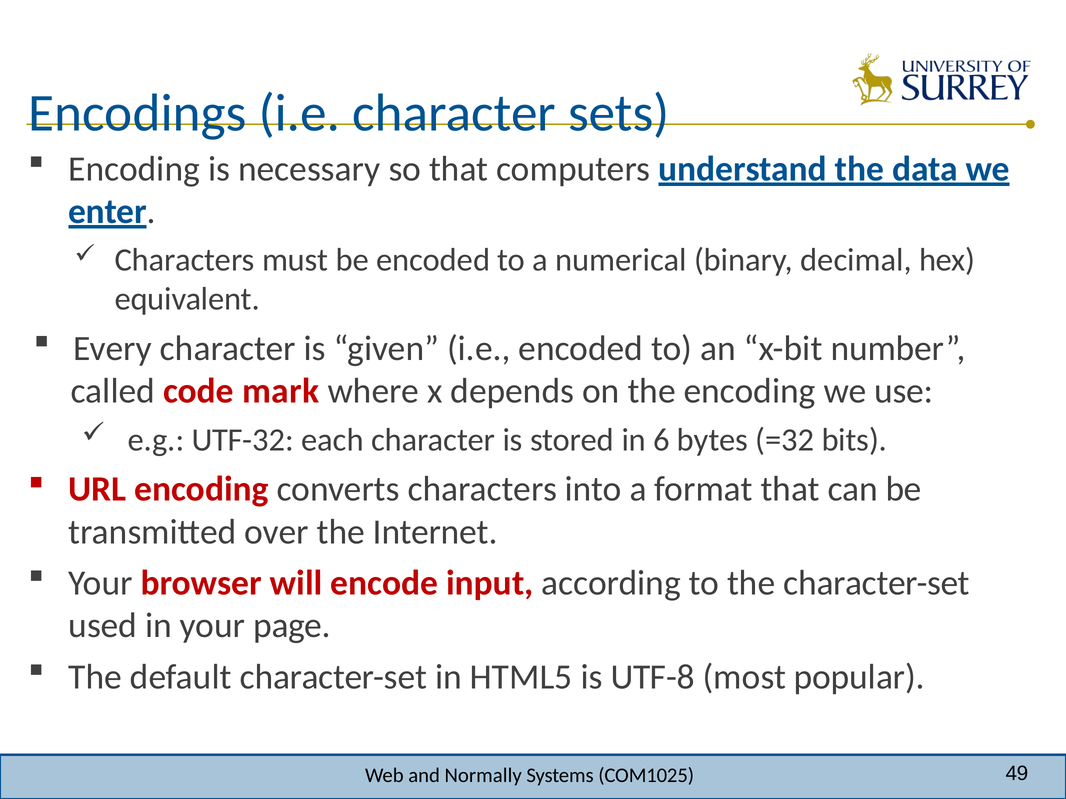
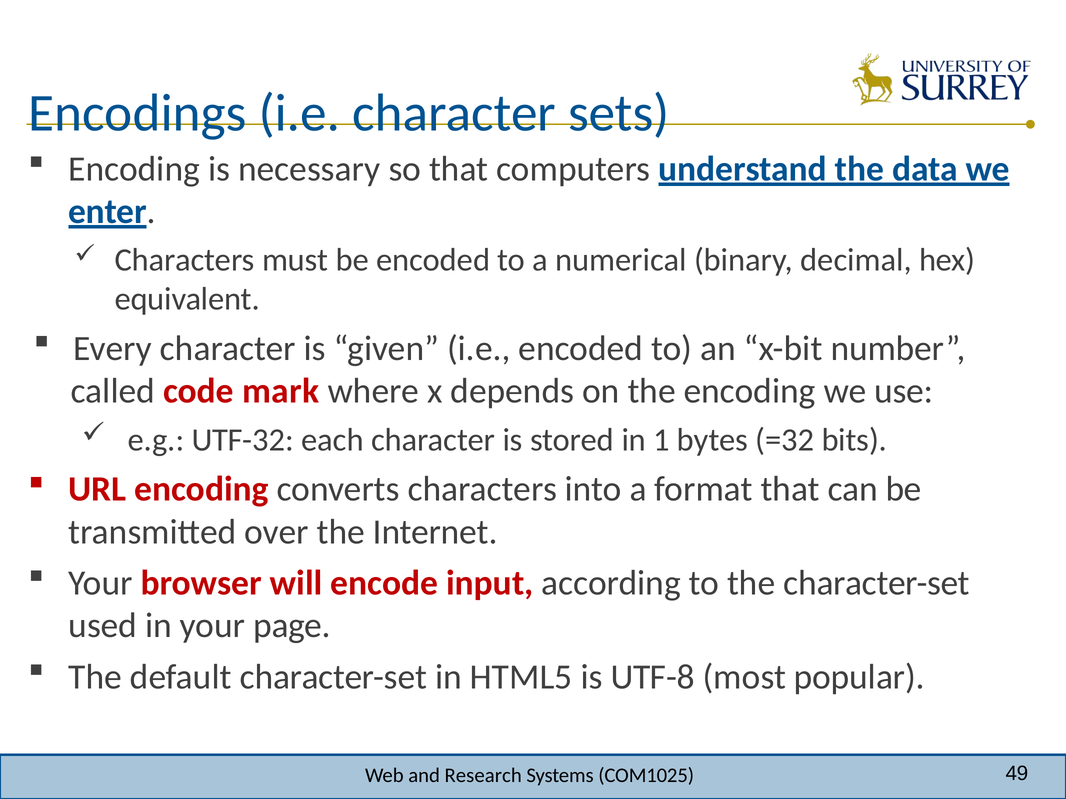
6: 6 -> 1
Normally: Normally -> Research
